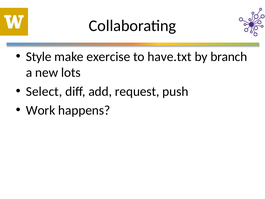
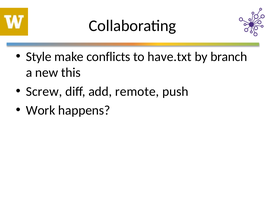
exercise: exercise -> conflicts
lots: lots -> this
Select: Select -> Screw
request: request -> remote
